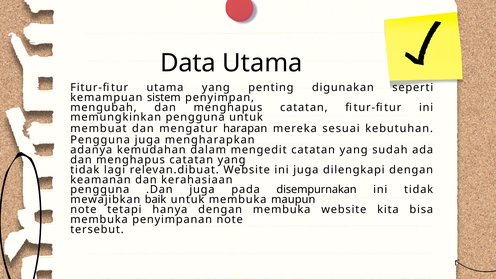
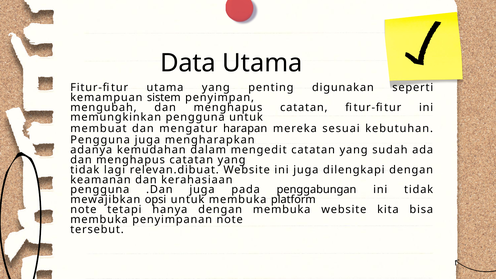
disempurnakan: disempurnakan -> penggabungan
baik: baik -> opsi
maupun: maupun -> platform
